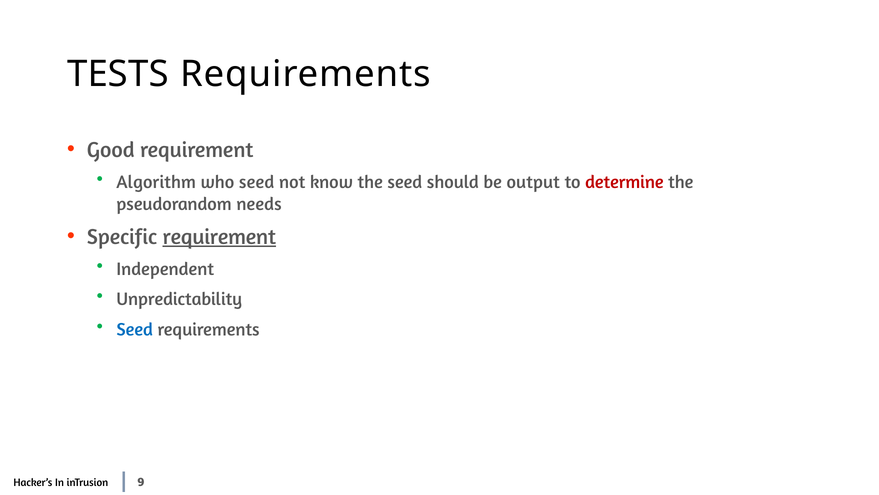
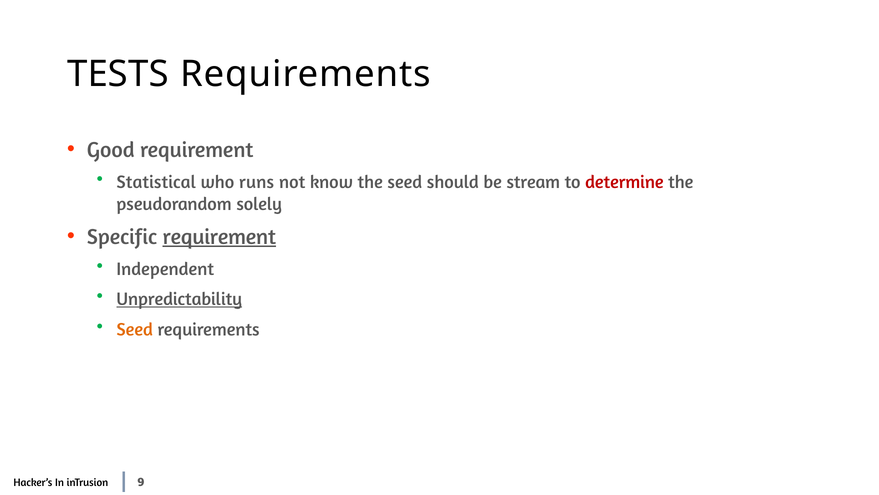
Algorithm: Algorithm -> Statistical
who seed: seed -> runs
output: output -> stream
needs: needs -> solely
Unpredictability underline: none -> present
Seed at (135, 329) colour: blue -> orange
